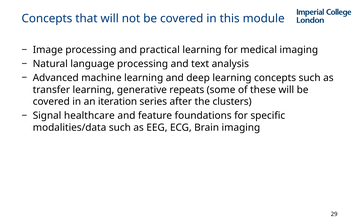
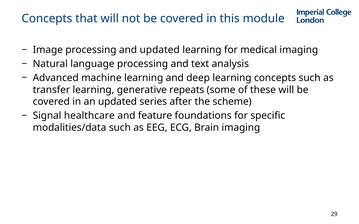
and practical: practical -> updated
an iteration: iteration -> updated
clusters: clusters -> scheme
